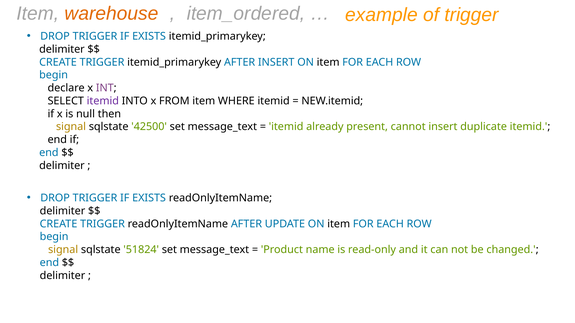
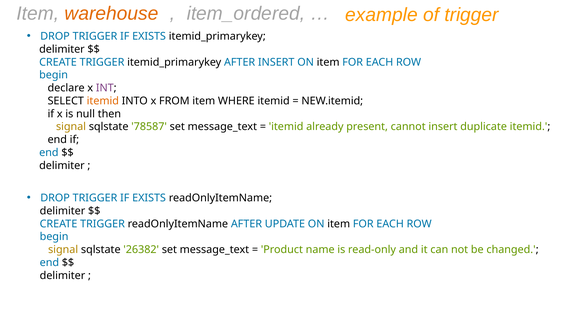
itemid at (103, 101) colour: purple -> orange
42500: 42500 -> 78587
51824: 51824 -> 26382
